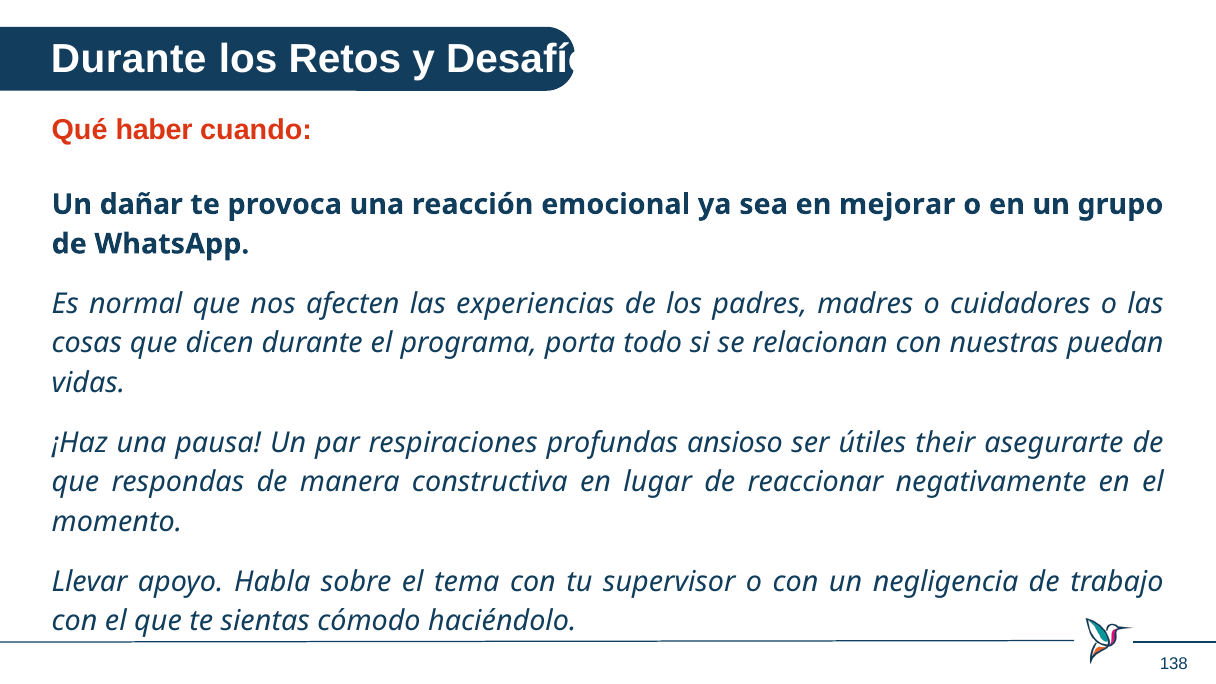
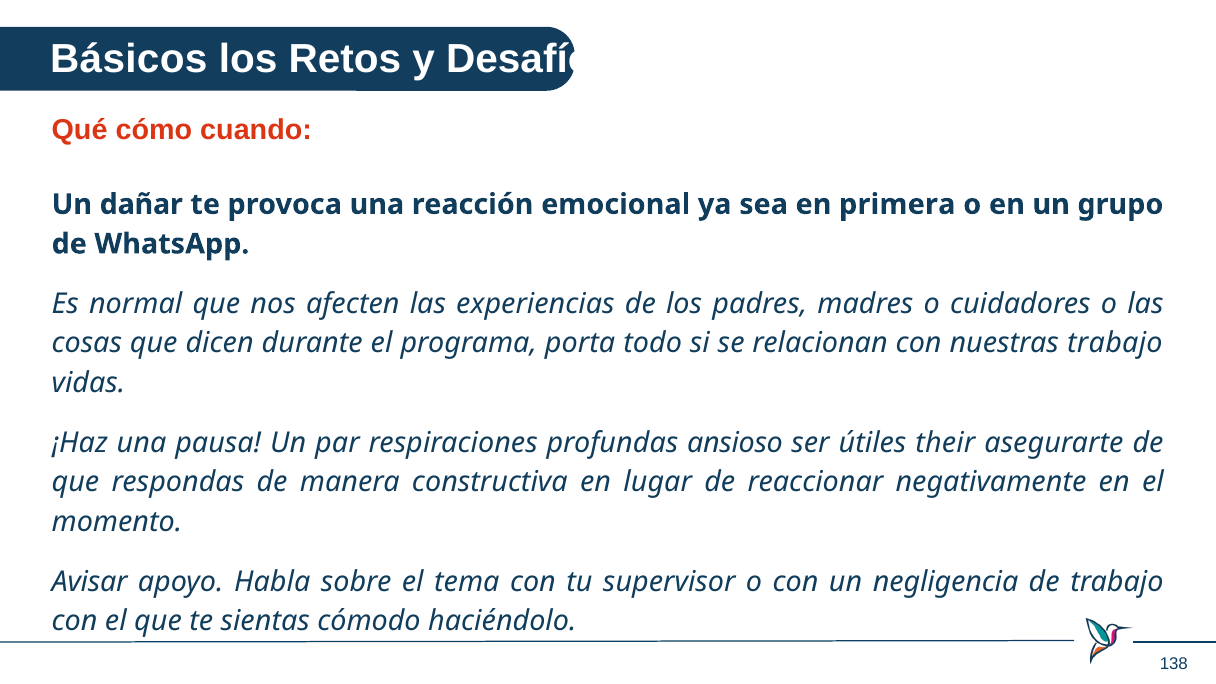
Durante at (129, 59): Durante -> Básicos
haber: haber -> cómo
mejorar: mejorar -> primera
nuestras puedan: puedan -> trabajo
Llevar: Llevar -> Avisar
